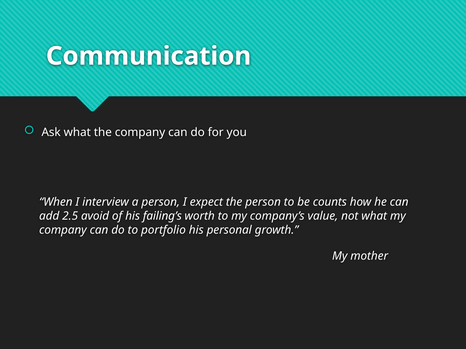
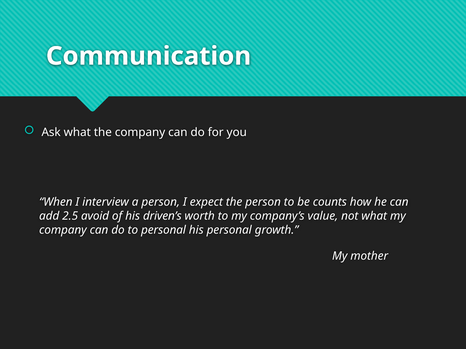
failing’s: failing’s -> driven’s
to portfolio: portfolio -> personal
